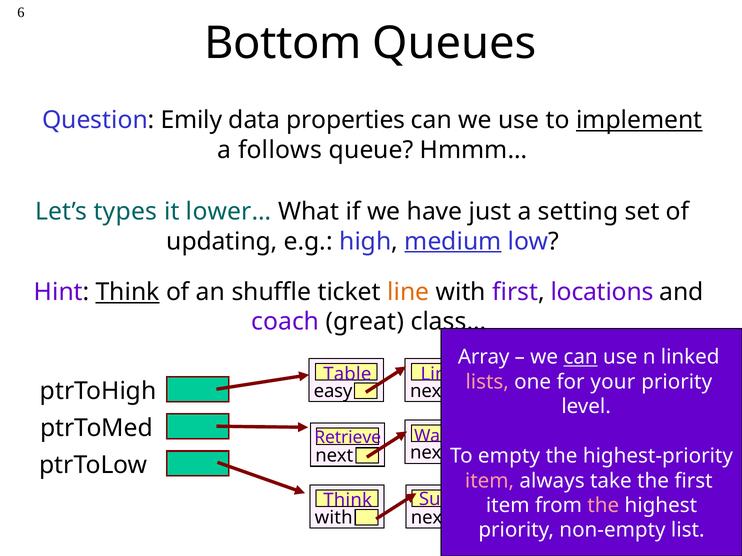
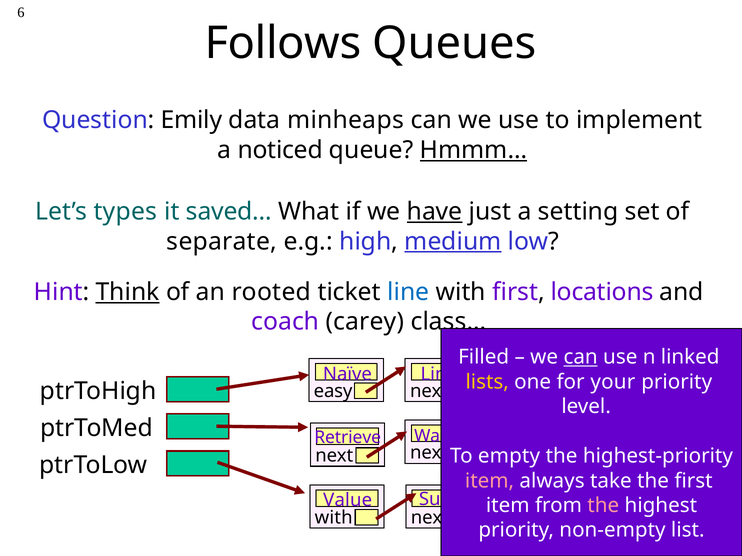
Bottom: Bottom -> Follows
properties: properties -> minheaps
implement underline: present -> none
follows: follows -> noticed
Hmmm… underline: none -> present
lower…: lower… -> saved…
have underline: none -> present
updating: updating -> separate
shuffle: shuffle -> rooted
line colour: orange -> blue
great: great -> carey
Array: Array -> Filled
Table: Table -> Naïve
lists colour: pink -> yellow
Think at (348, 500): Think -> Value
